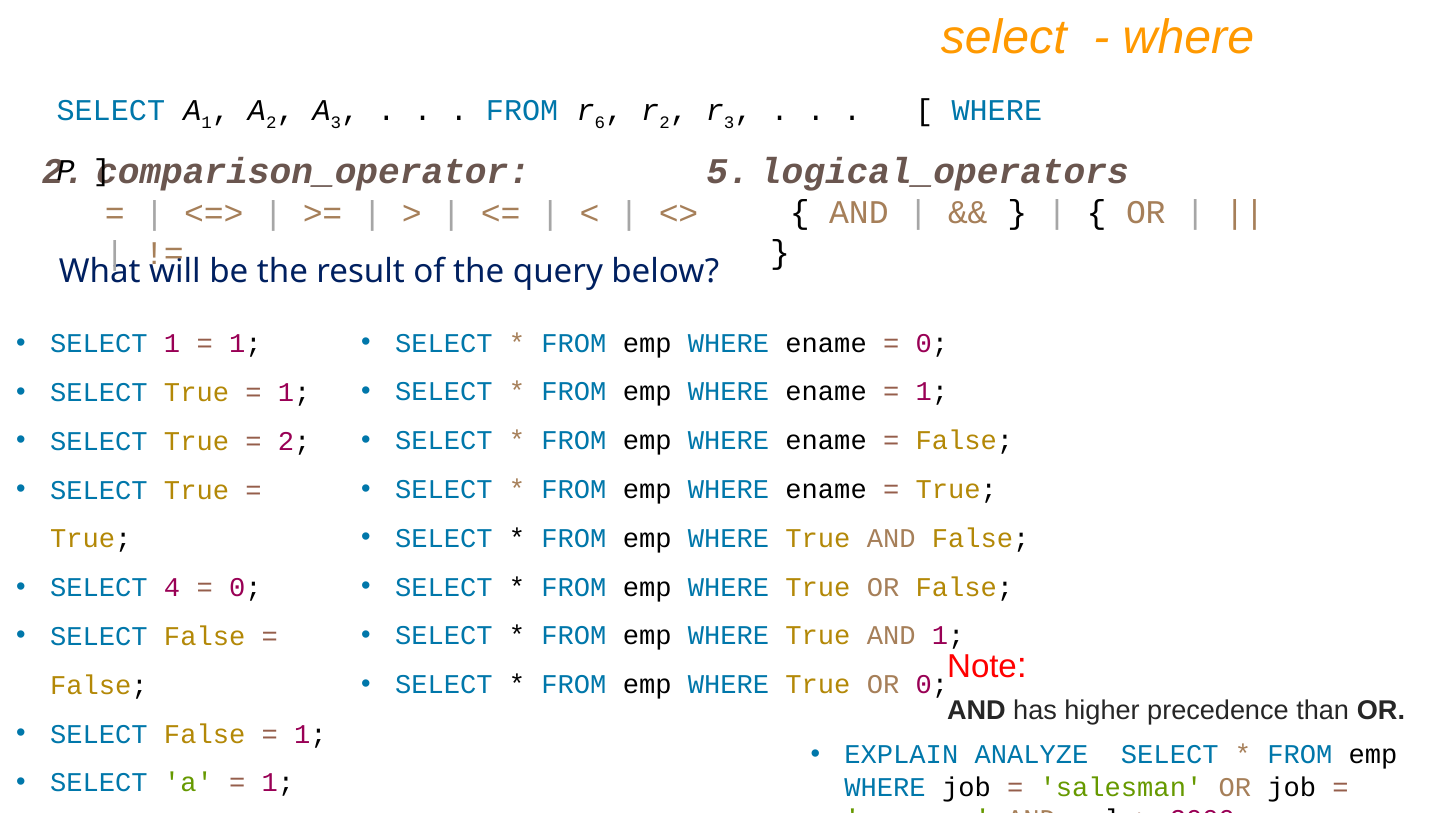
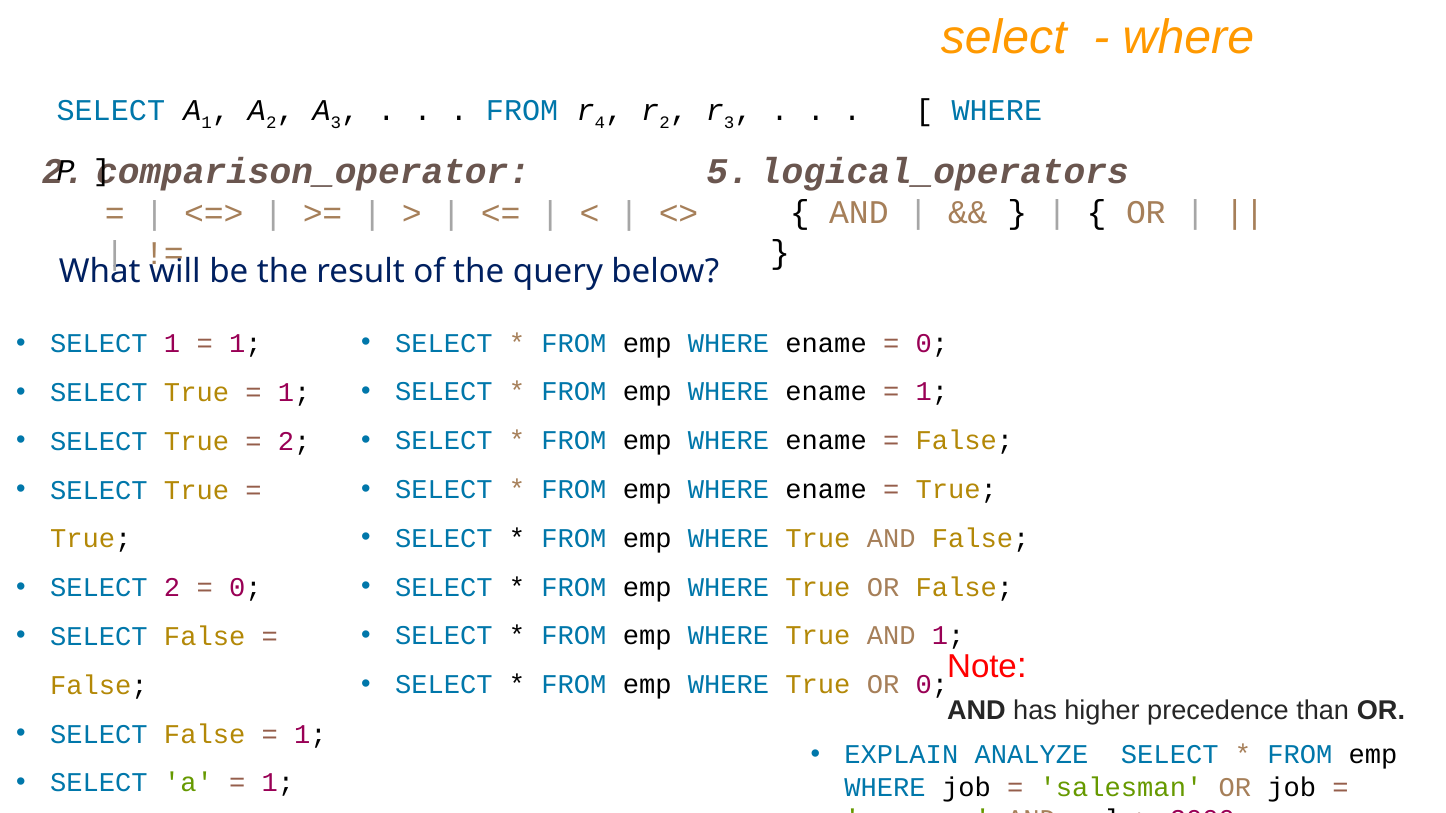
6: 6 -> 4
SELECT 4: 4 -> 2
